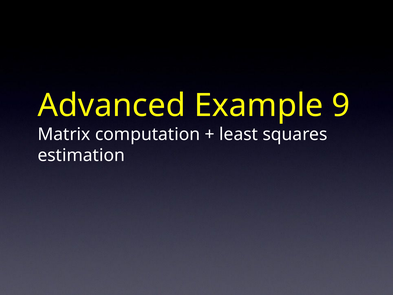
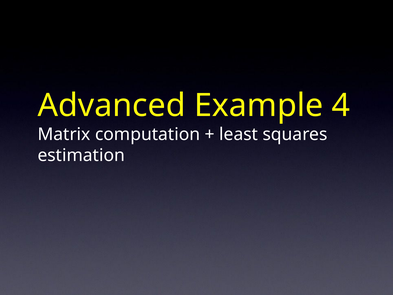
9: 9 -> 4
